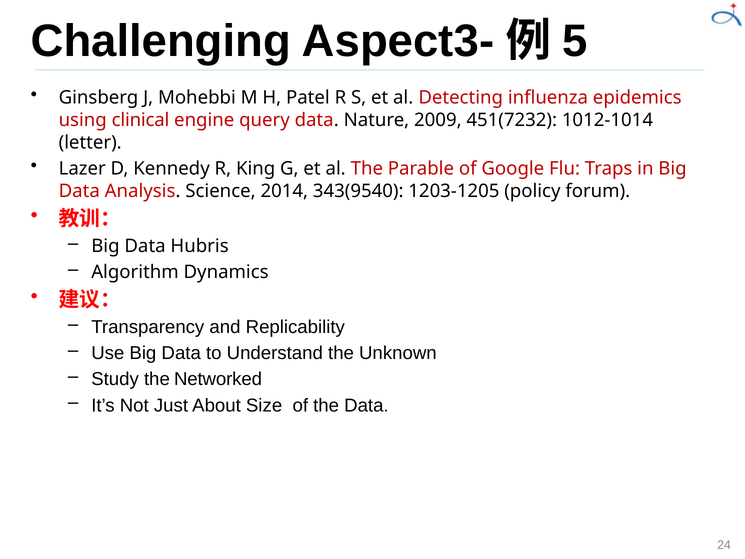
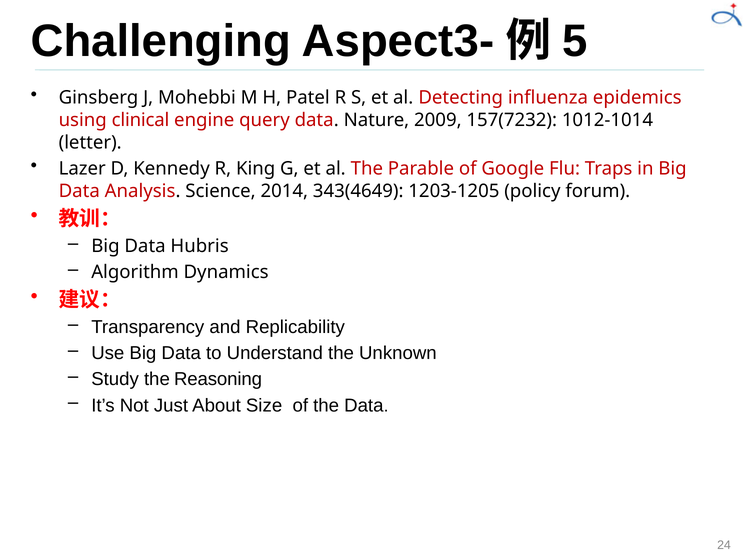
451(7232: 451(7232 -> 157(7232
343(9540: 343(9540 -> 343(4649
Networked: Networked -> Reasoning
